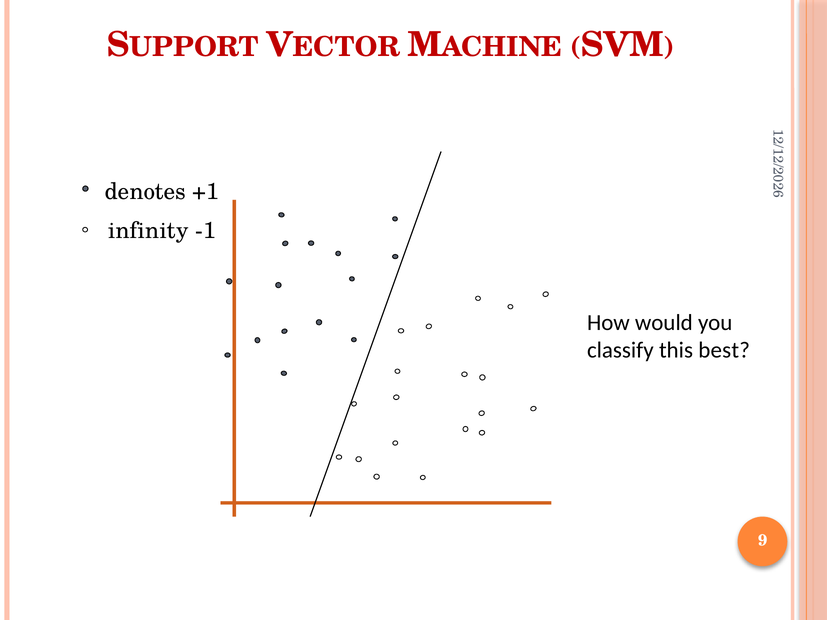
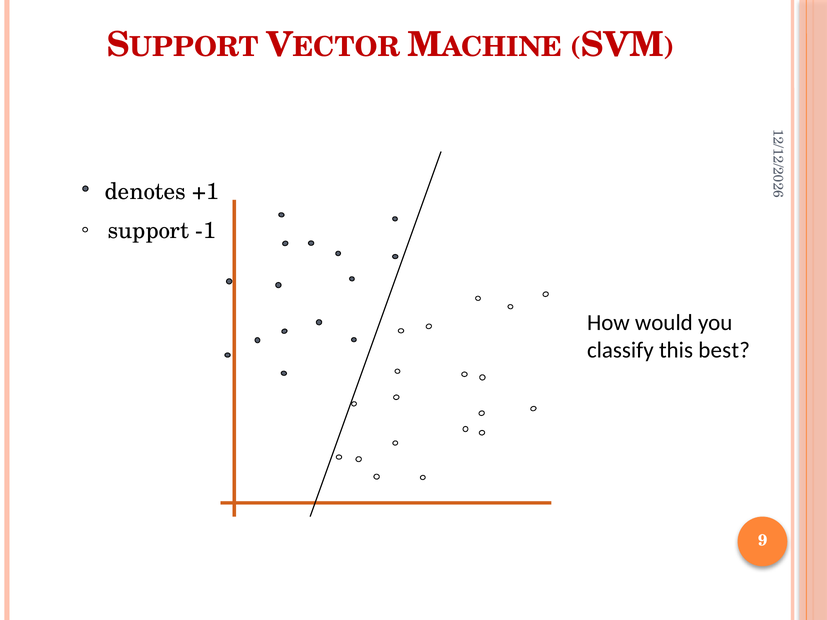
infinity: infinity -> support
